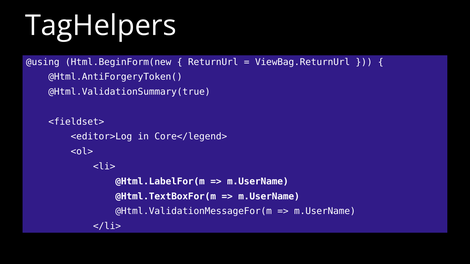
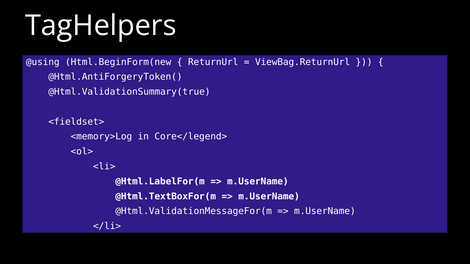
<editor>Log: <editor>Log -> <memory>Log
